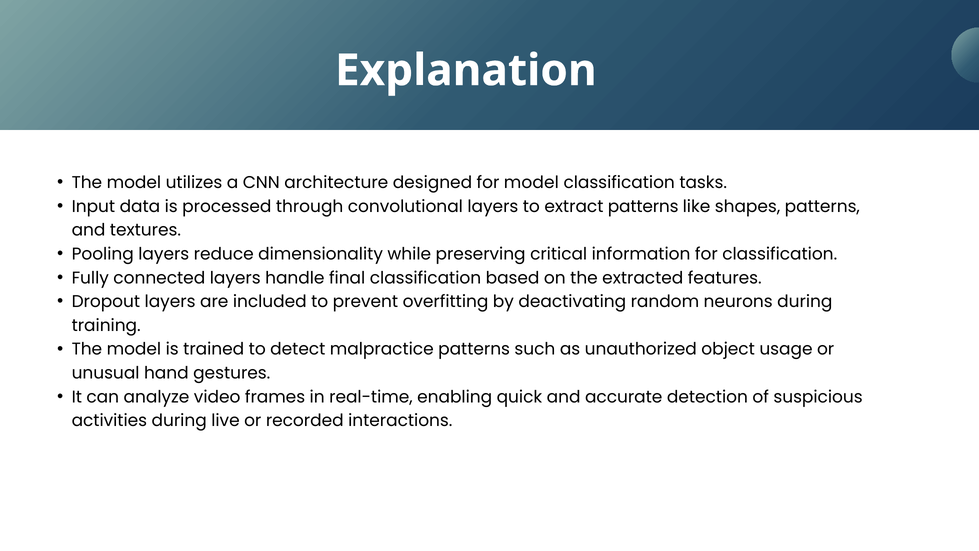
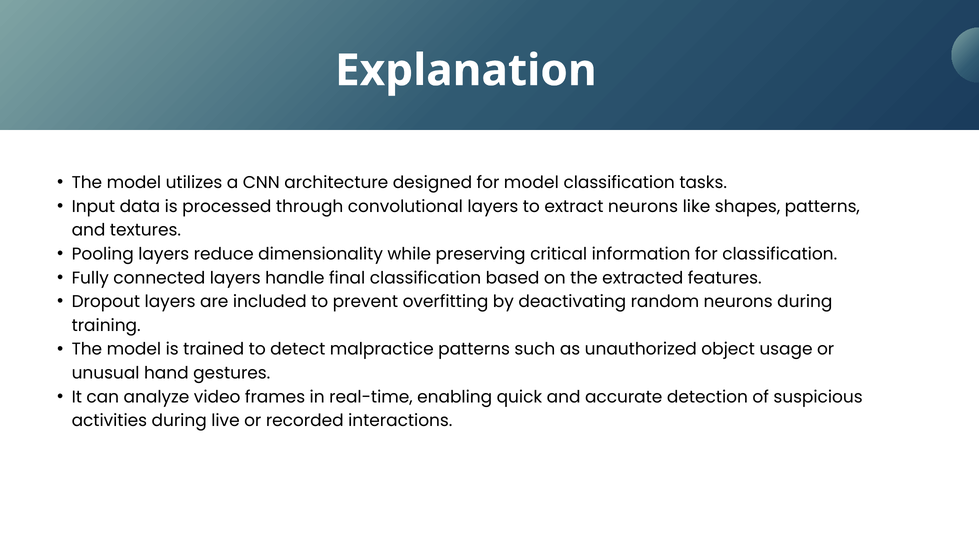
extract patterns: patterns -> neurons
